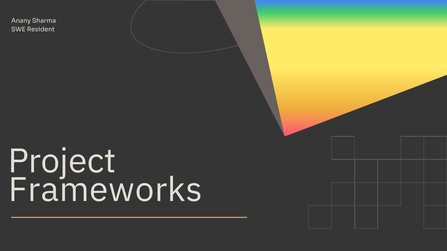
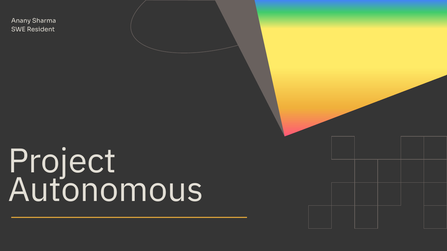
Frameworks: Frameworks -> Autonomous
